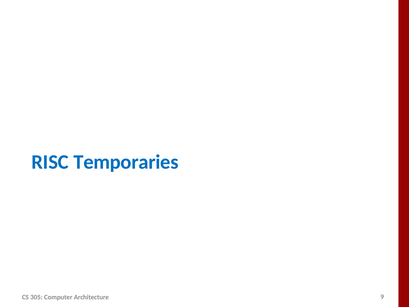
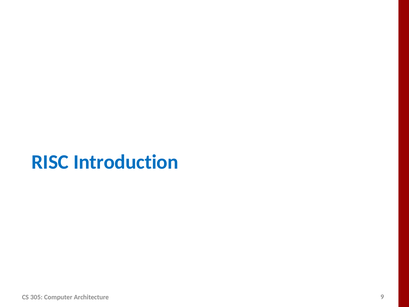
Temporaries: Temporaries -> Introduction
